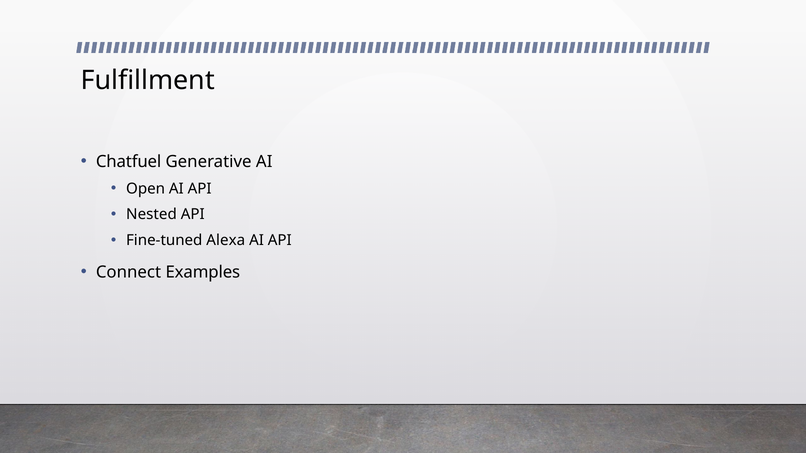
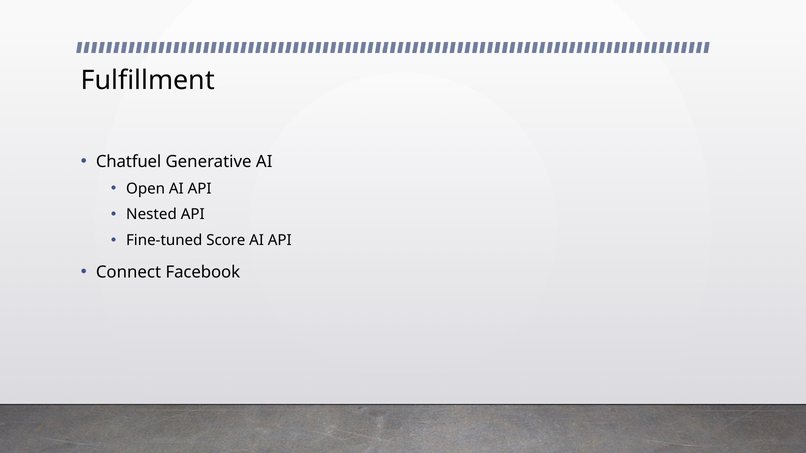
Alexa: Alexa -> Score
Examples: Examples -> Facebook
